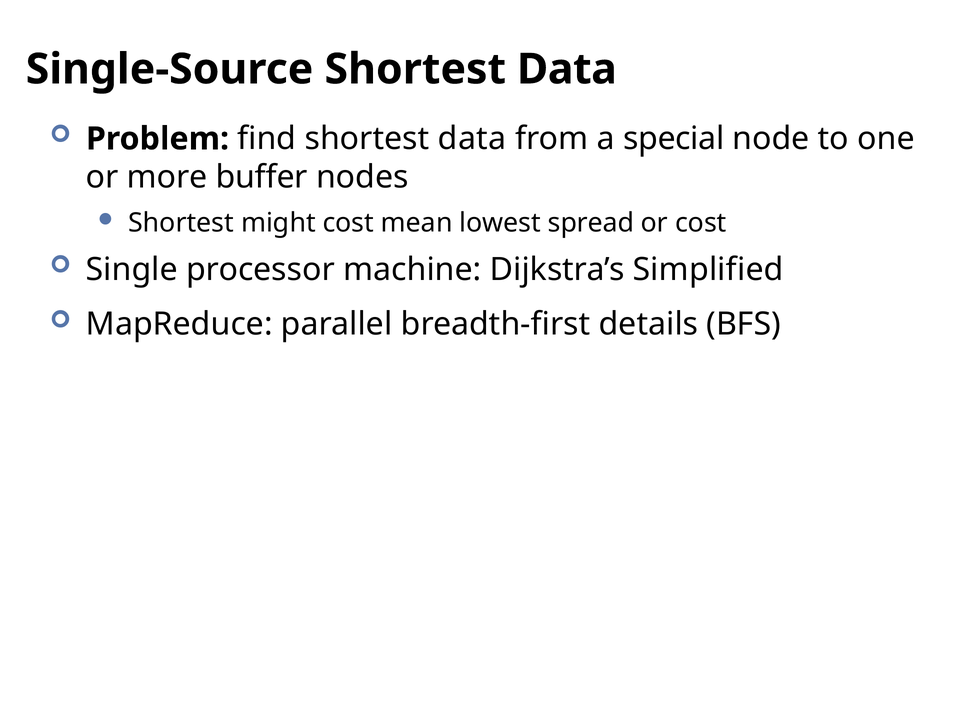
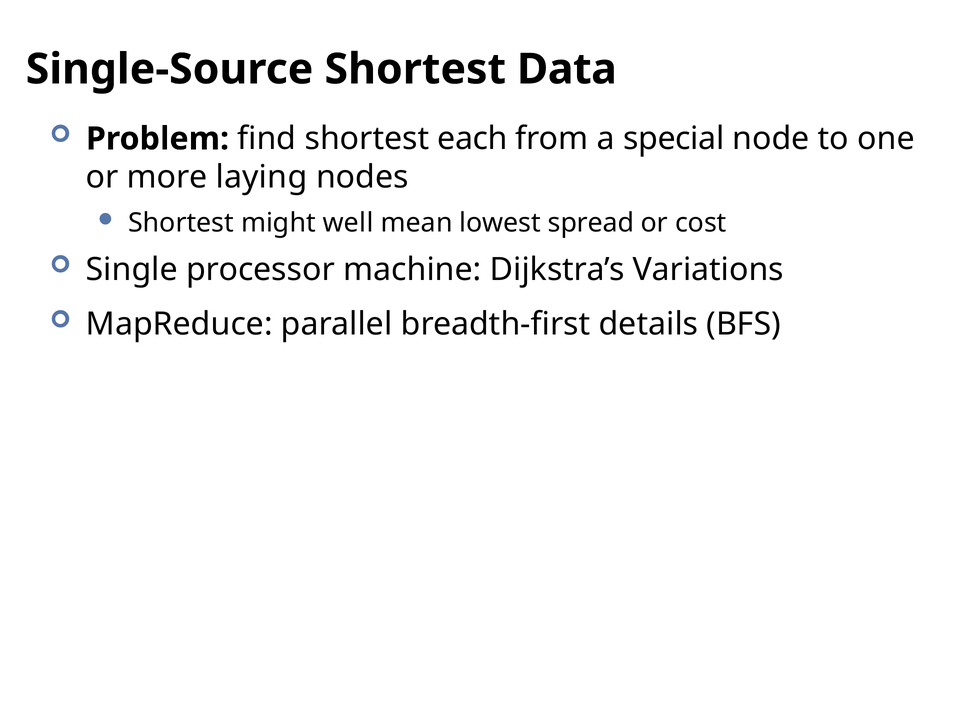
find shortest data: data -> each
buffer: buffer -> laying
might cost: cost -> well
Simplified: Simplified -> Variations
